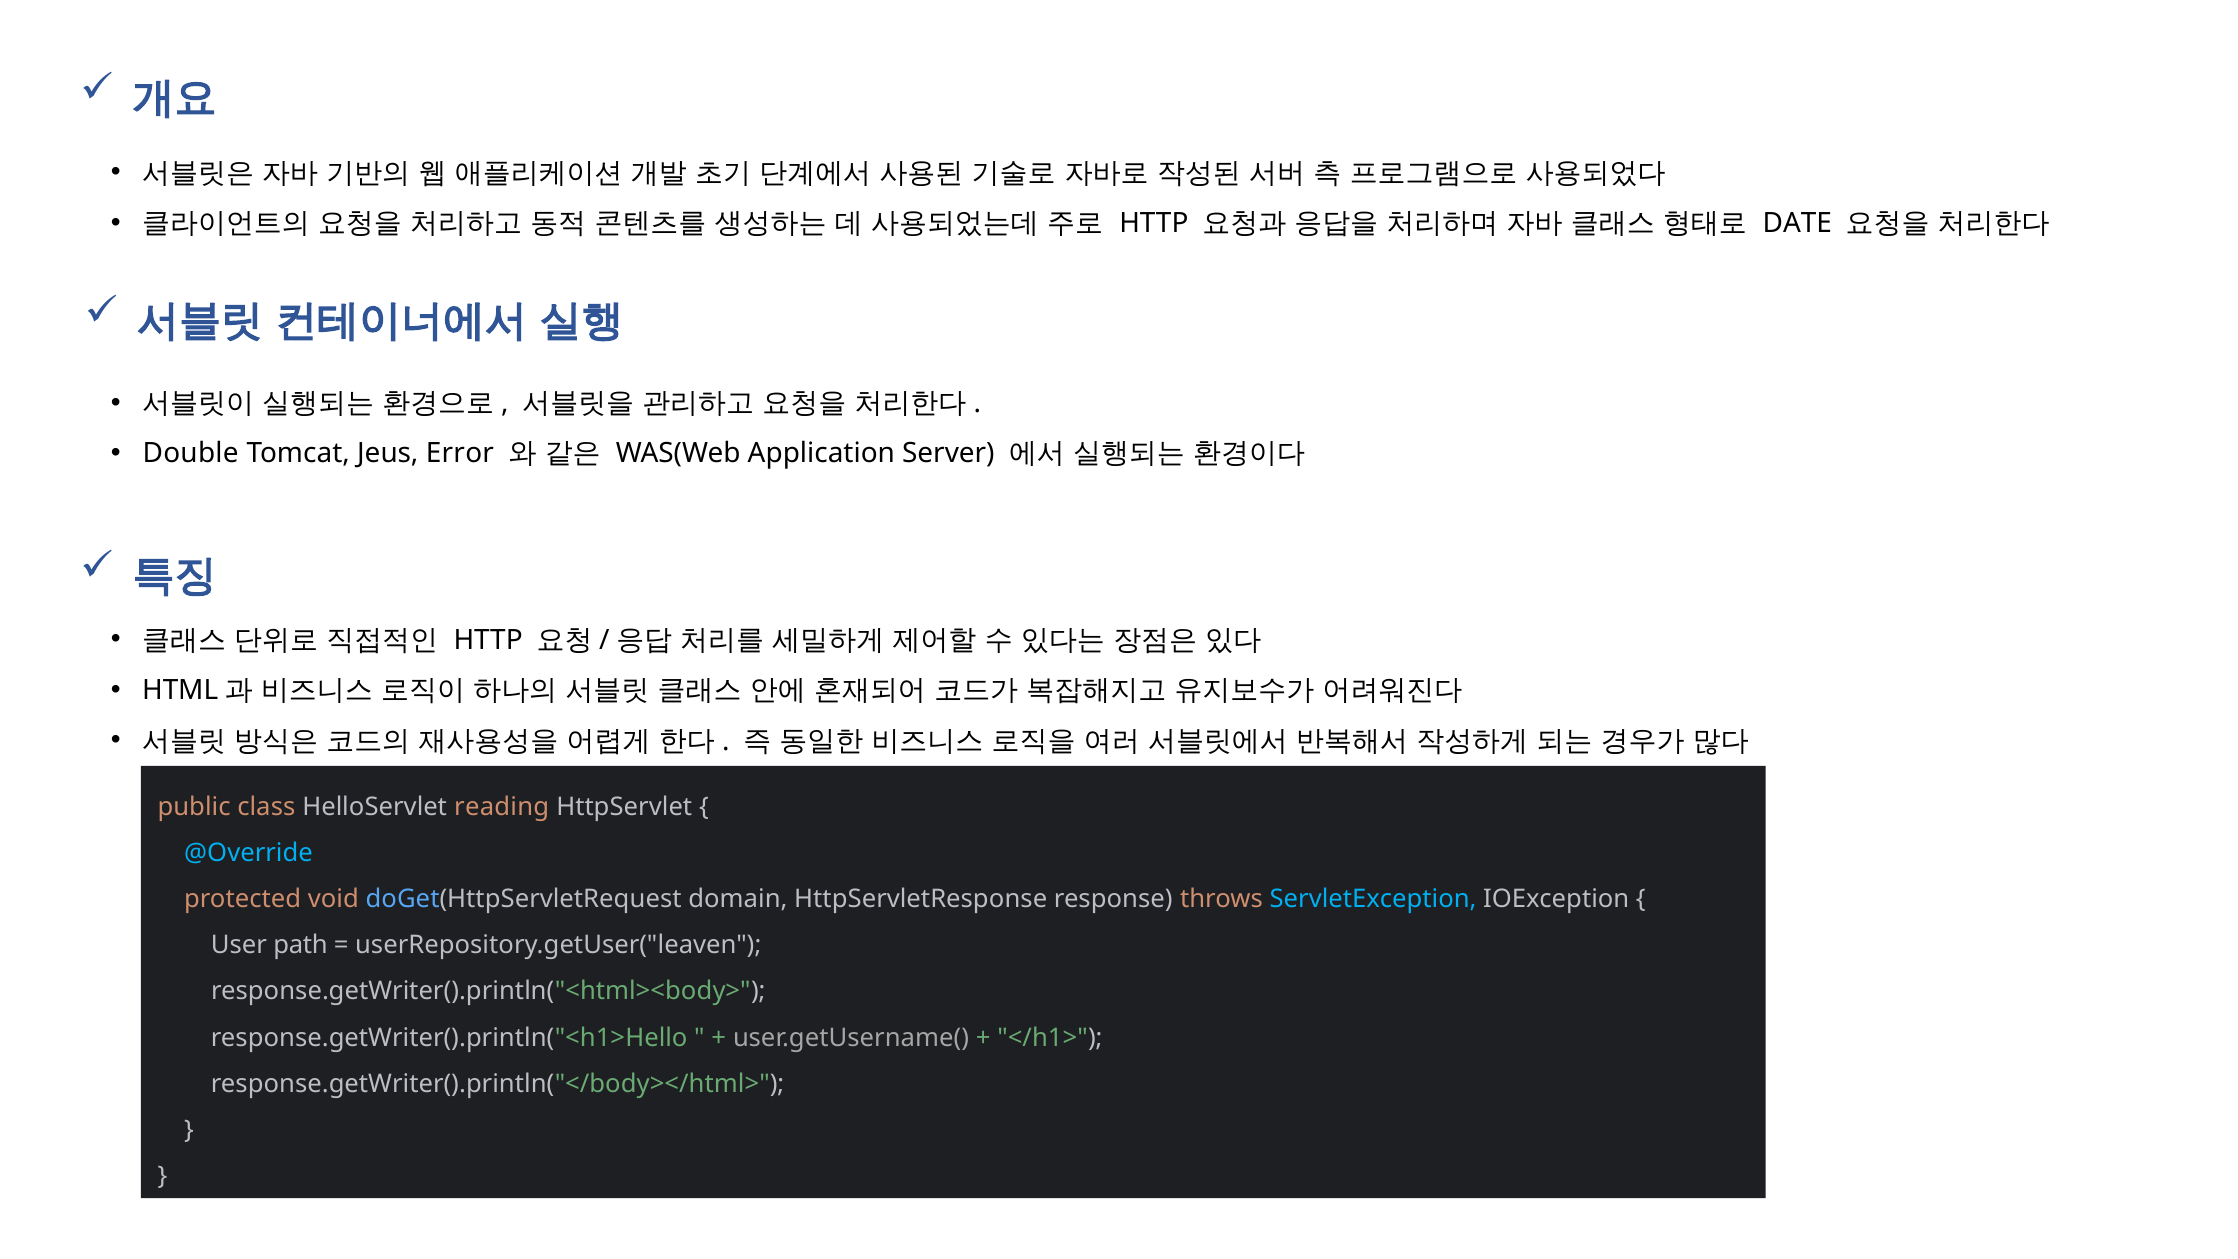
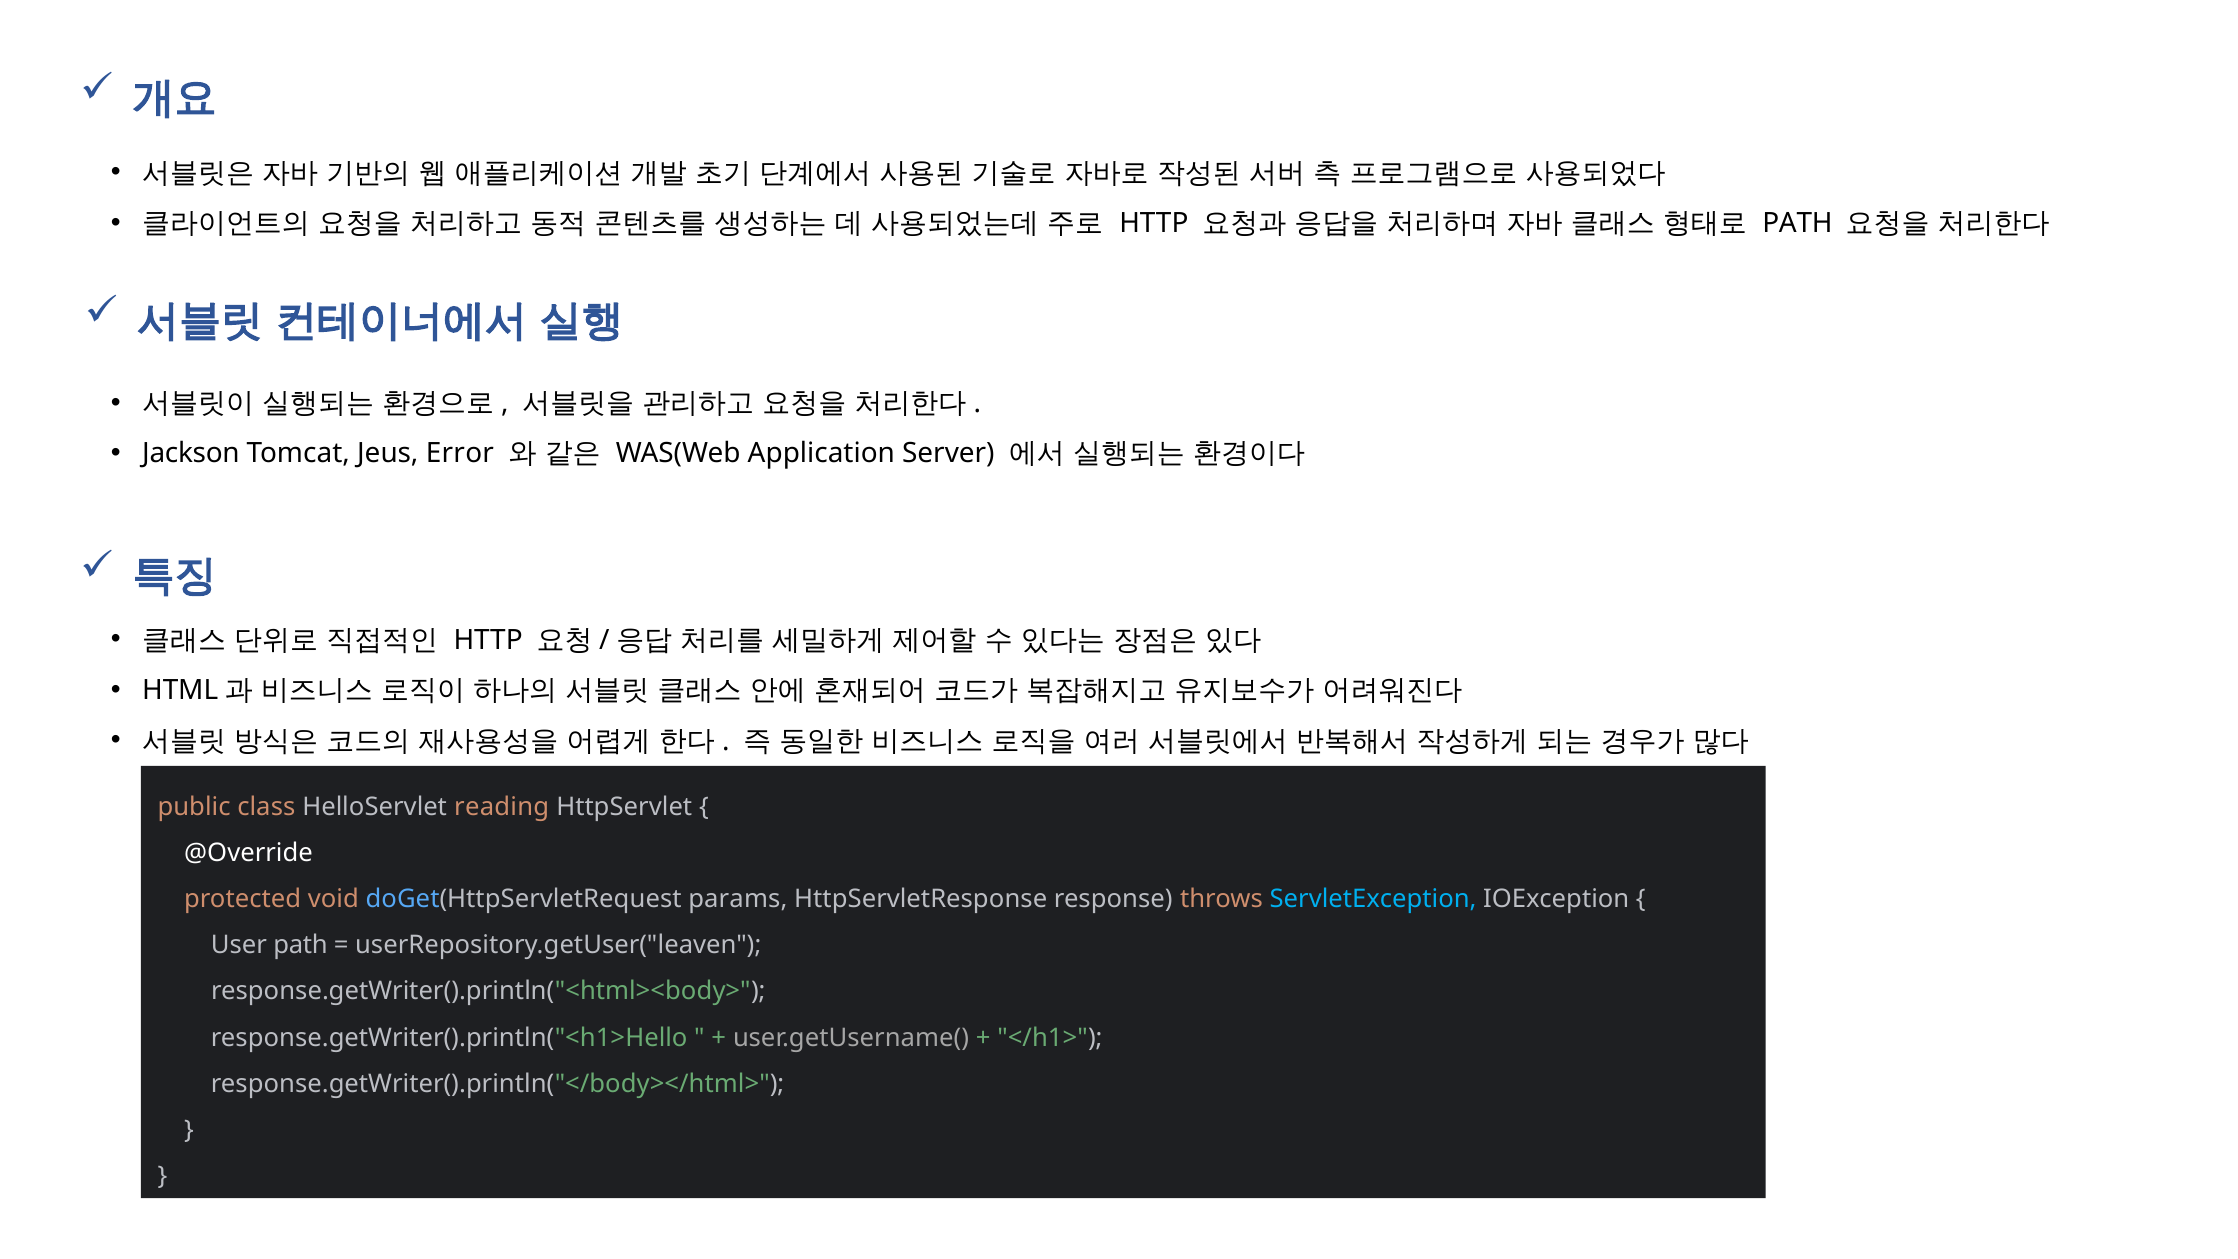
DATE at (1797, 223): DATE -> PATH
Double: Double -> Jackson
@Override colour: light blue -> white
domain: domain -> params
